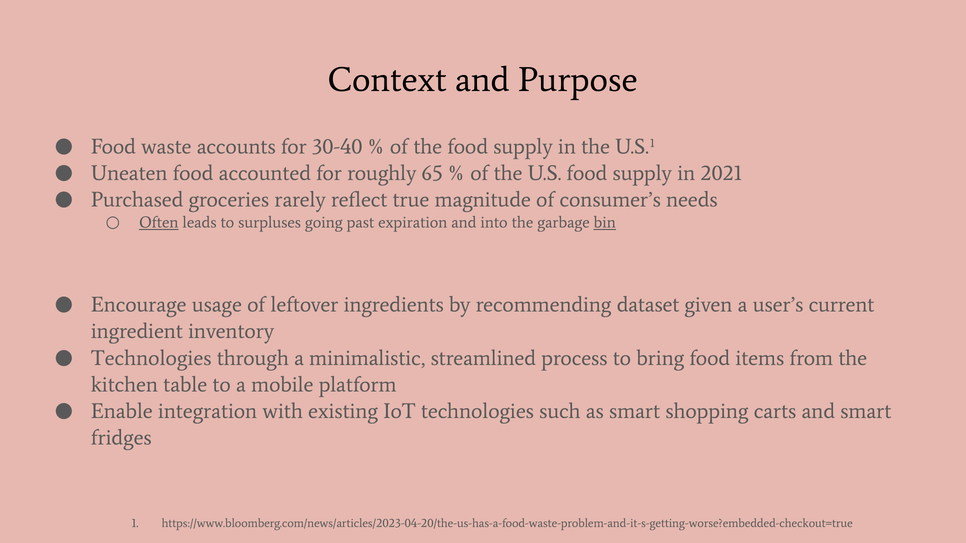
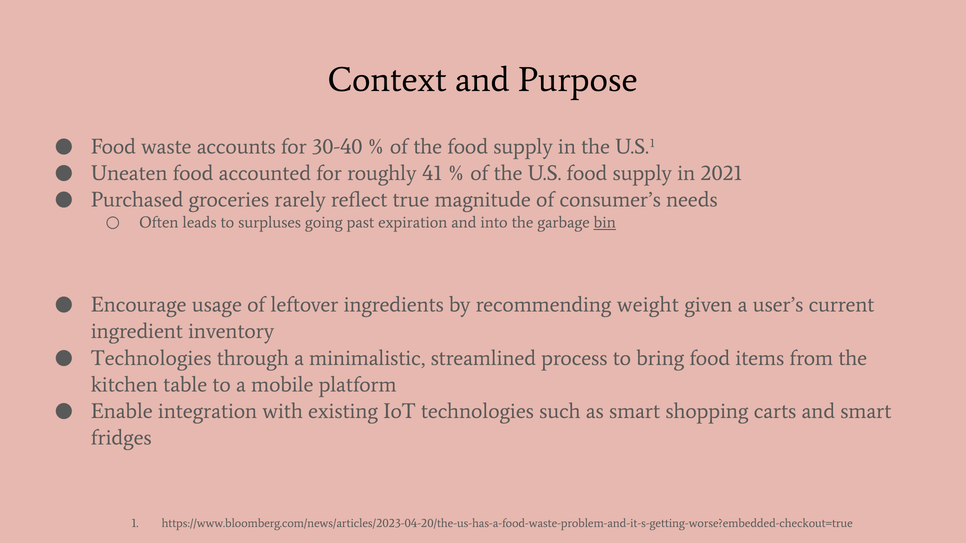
65: 65 -> 41
Often underline: present -> none
dataset: dataset -> weight
